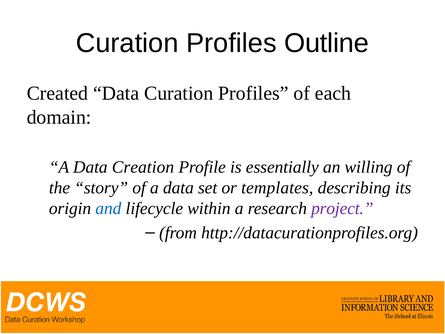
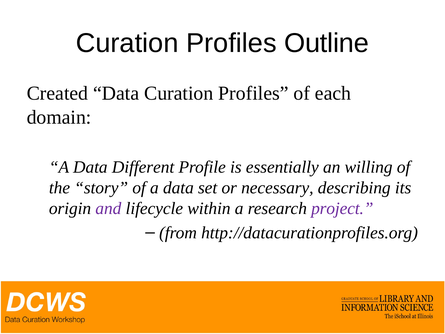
Creation: Creation -> Different
templates: templates -> necessary
and colour: blue -> purple
